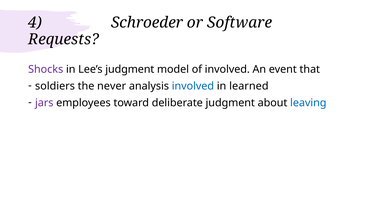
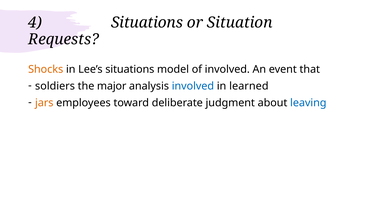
4 Schroeder: Schroeder -> Situations
Software: Software -> Situation
Shocks colour: purple -> orange
Lee’s judgment: judgment -> situations
never: never -> major
jars colour: purple -> orange
